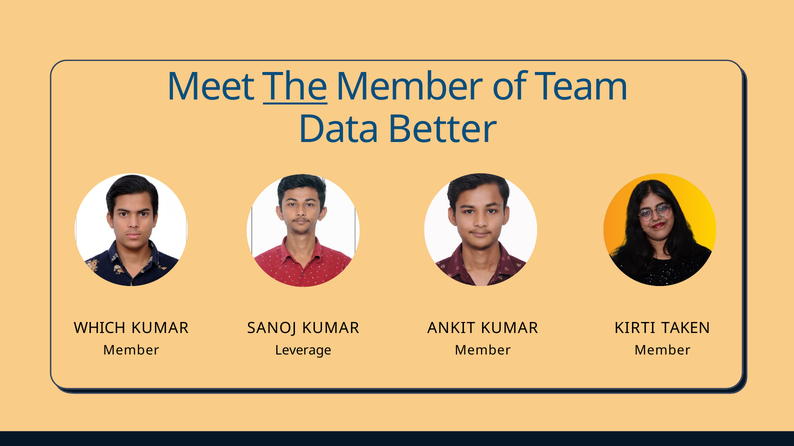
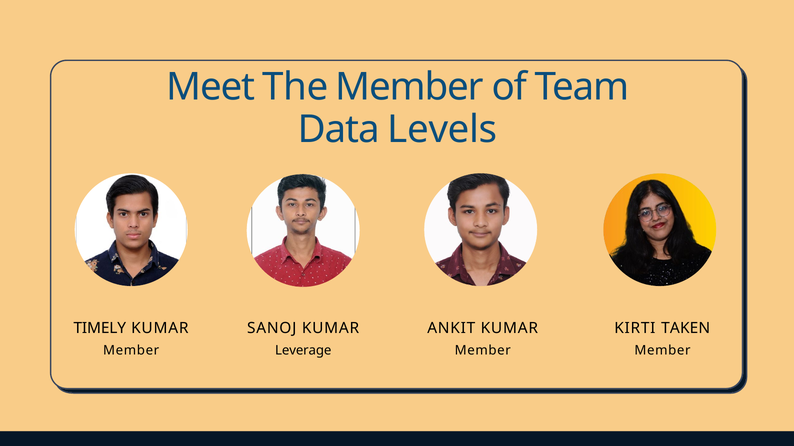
The underline: present -> none
Better: Better -> Levels
WHICH: WHICH -> TIMELY
